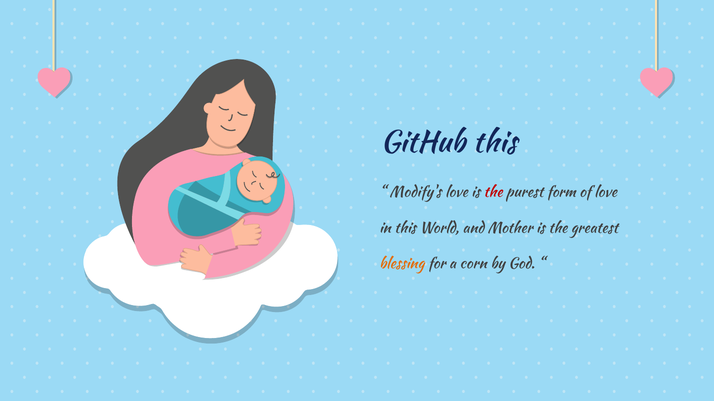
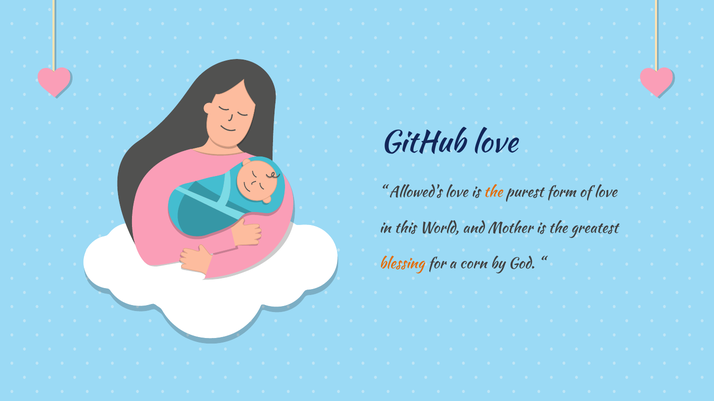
GitHub this: this -> love
Modify's: Modify's -> Allowed's
the at (493, 192) colour: red -> orange
